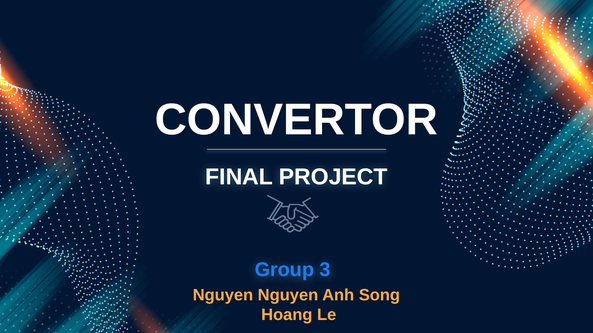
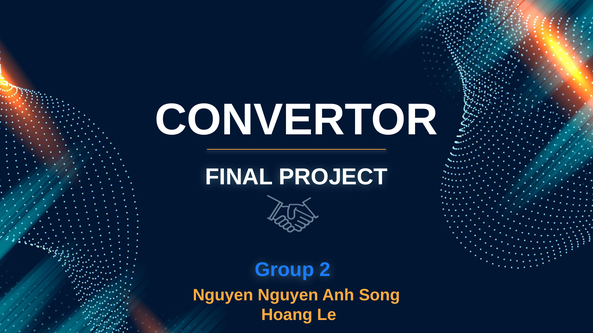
3: 3 -> 2
